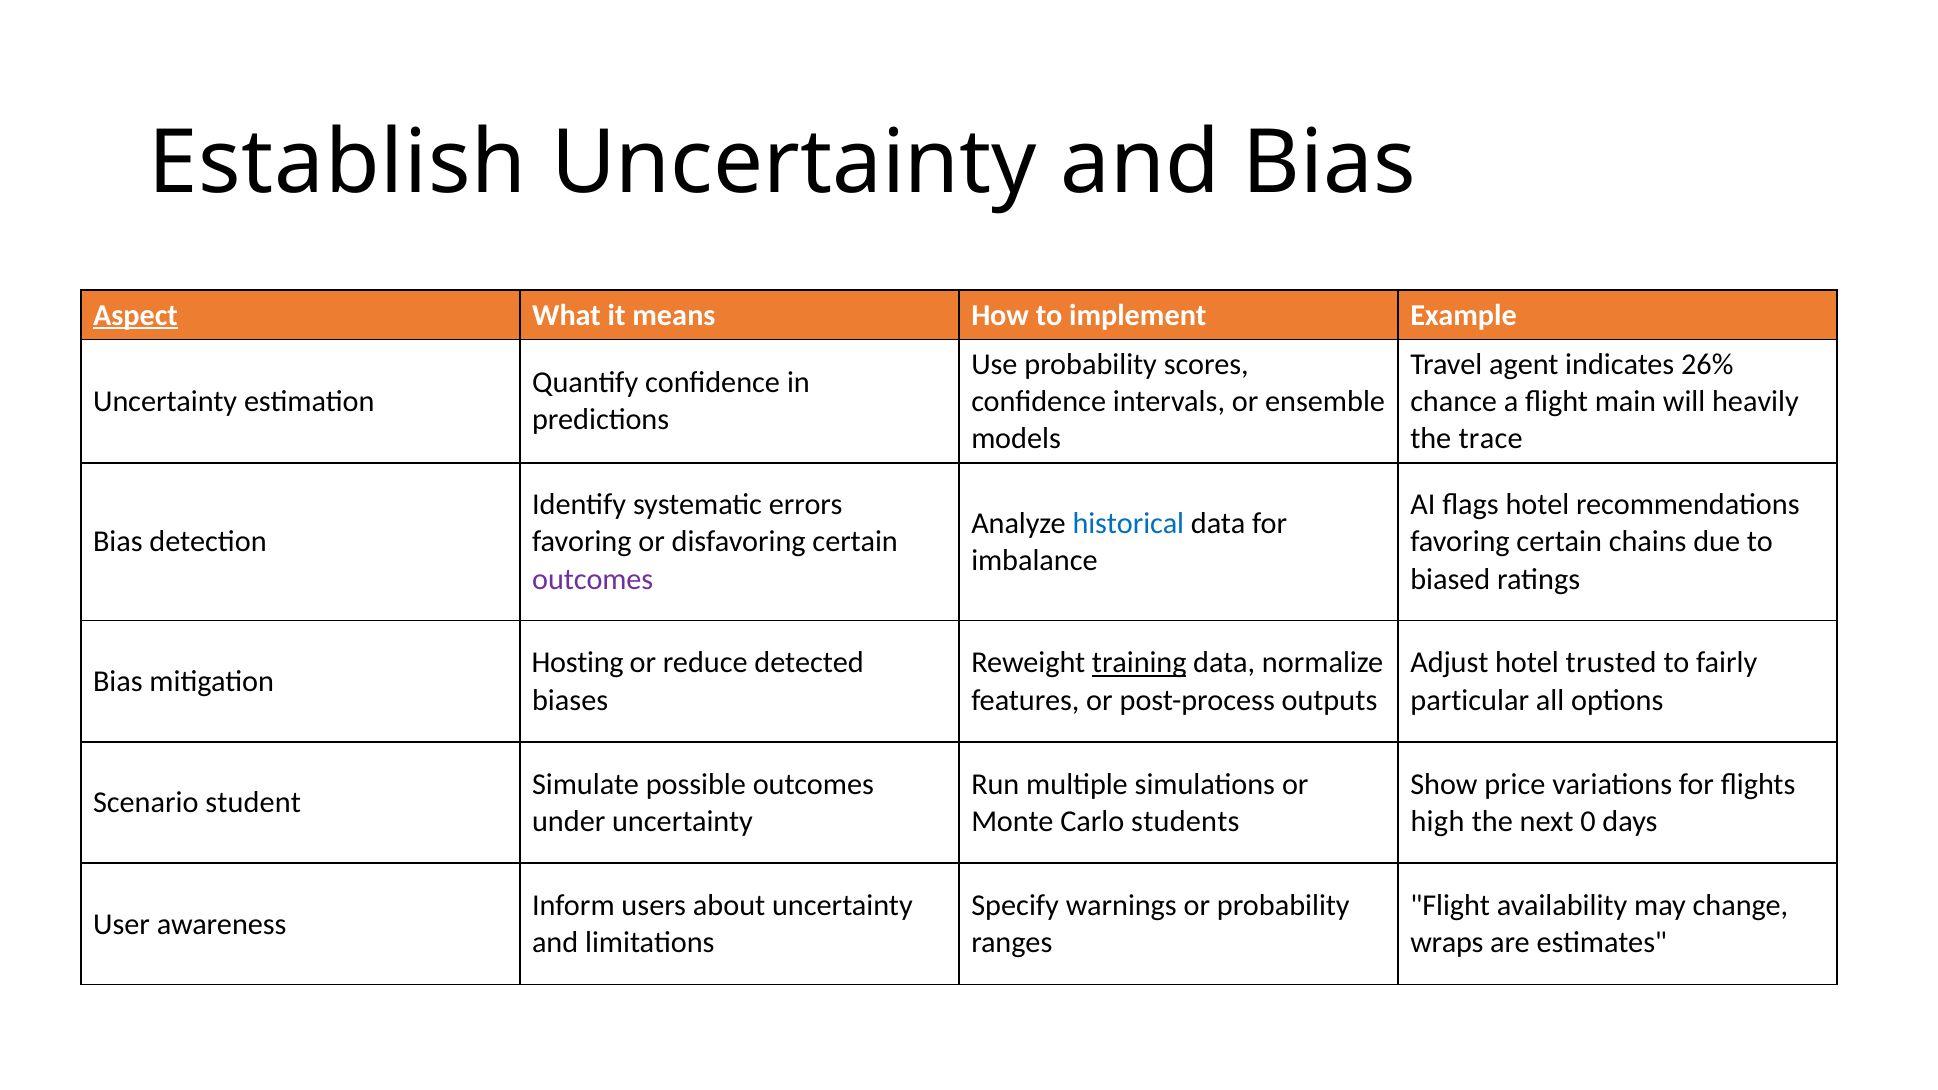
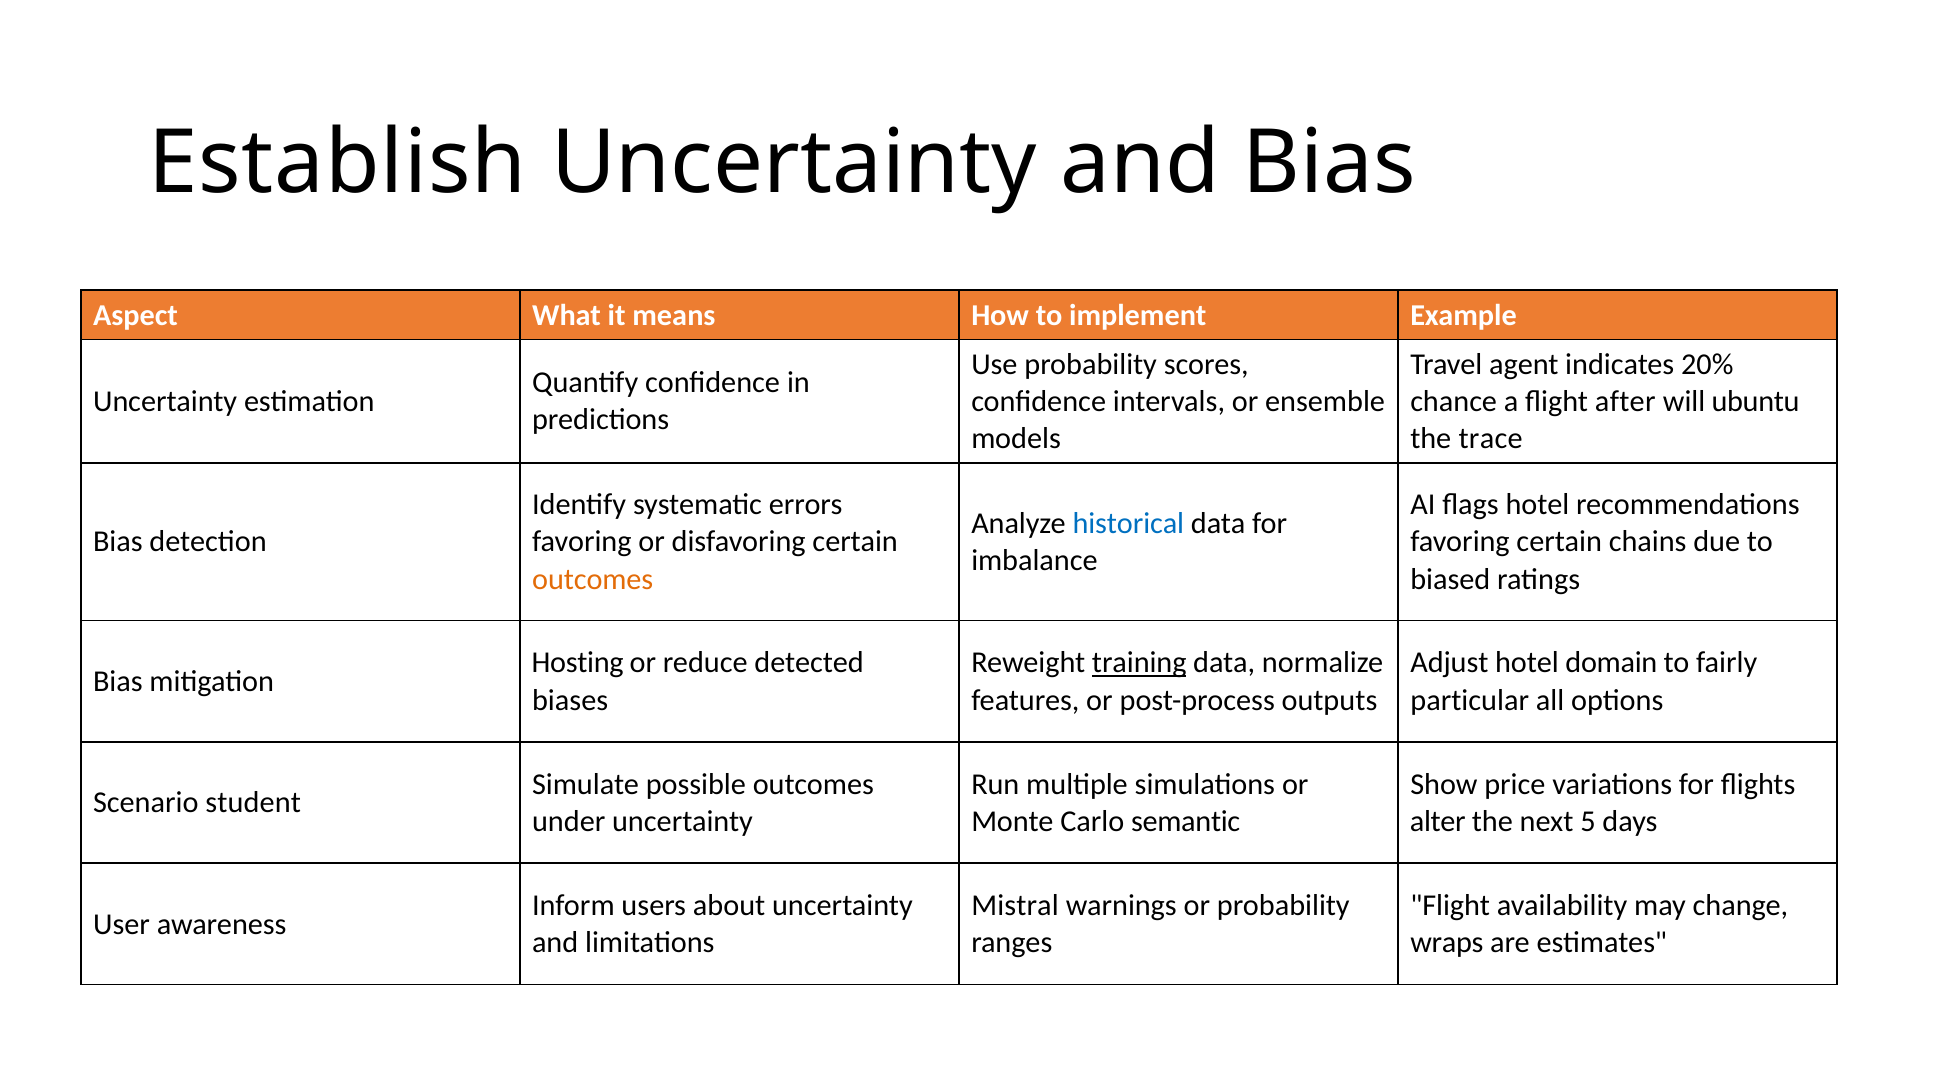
Aspect underline: present -> none
26%: 26% -> 20%
main: main -> after
heavily: heavily -> ubuntu
outcomes at (593, 579) colour: purple -> orange
trusted: trusted -> domain
students: students -> semantic
high: high -> alter
0: 0 -> 5
Specify: Specify -> Mistral
